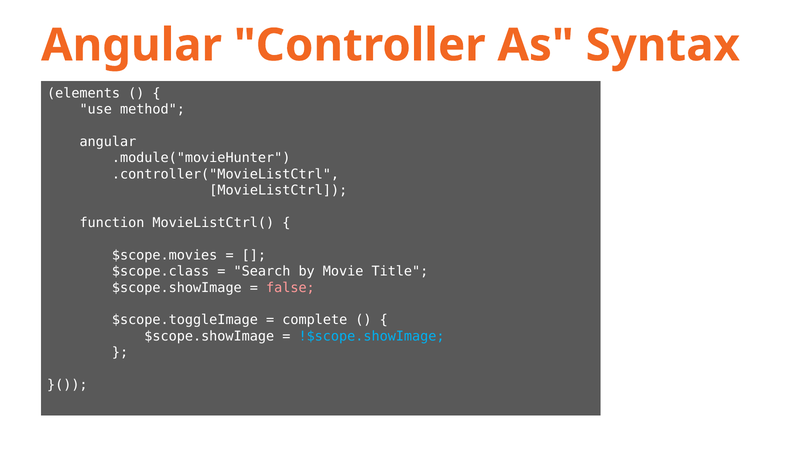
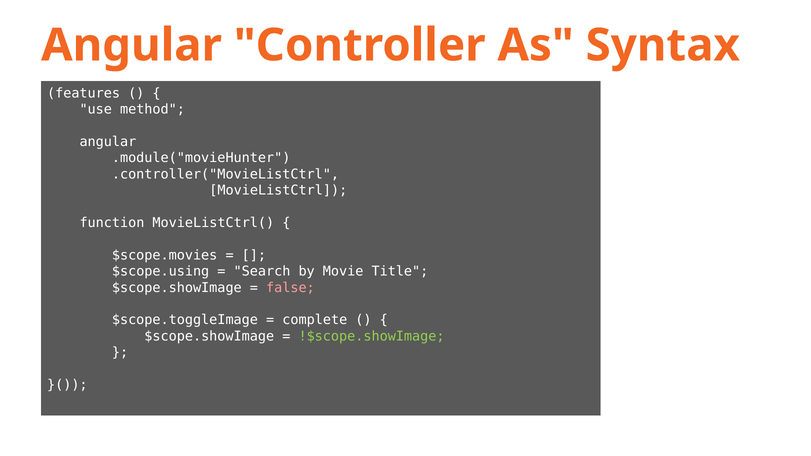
elements: elements -> features
$scope.class: $scope.class -> $scope.using
!$scope.showImage colour: light blue -> light green
